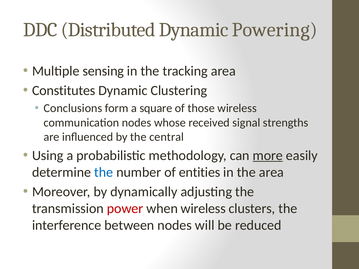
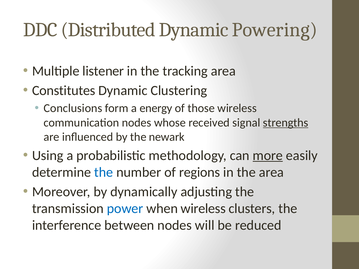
sensing: sensing -> listener
square: square -> energy
strengths underline: none -> present
central: central -> newark
entities: entities -> regions
power colour: red -> blue
